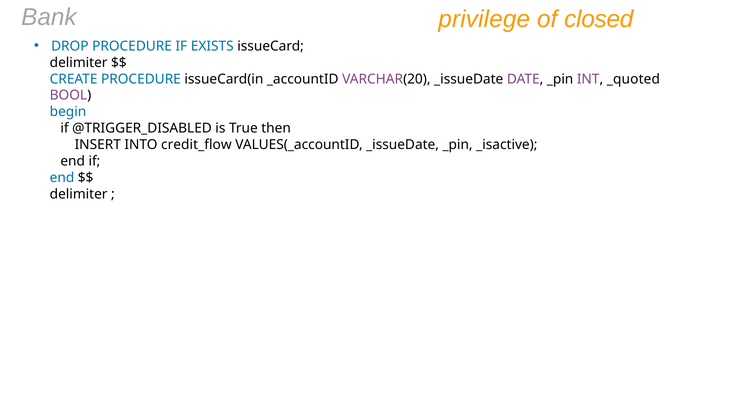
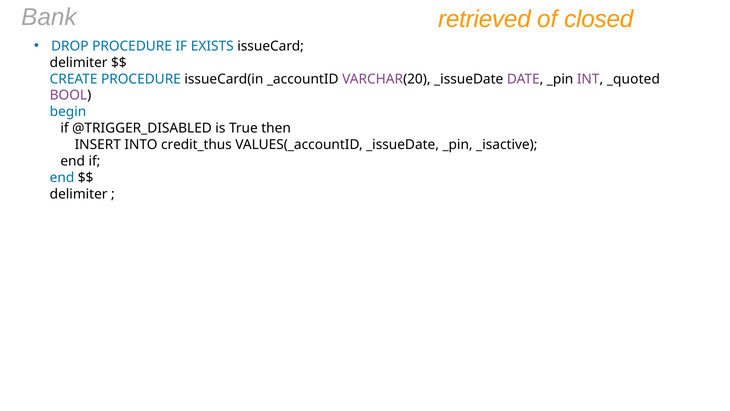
privilege: privilege -> retrieved
credit_flow: credit_flow -> credit_thus
